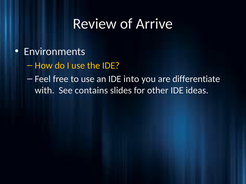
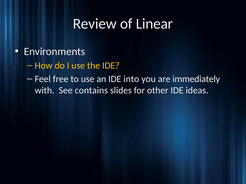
Arrive: Arrive -> Linear
differentiate: differentiate -> immediately
